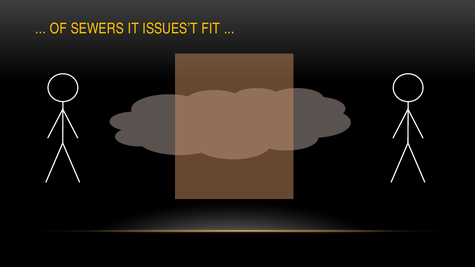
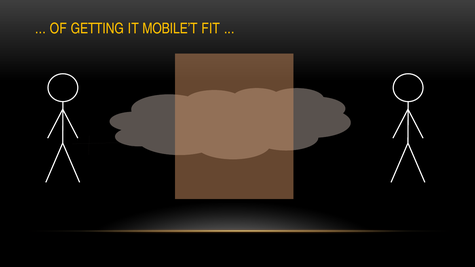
SEWERS: SEWERS -> GETTING
ISSUES’T: ISSUES’T -> MOBILE’T
